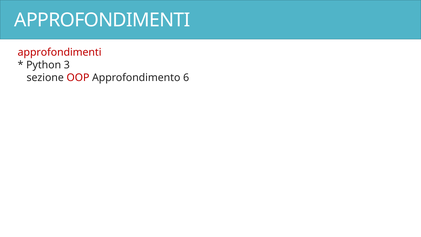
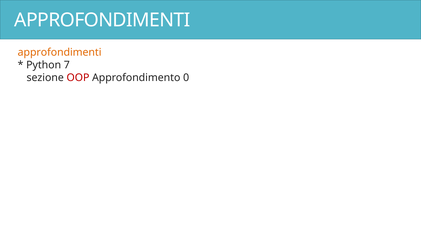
approfondimenti at (60, 52) colour: red -> orange
3: 3 -> 7
6: 6 -> 0
